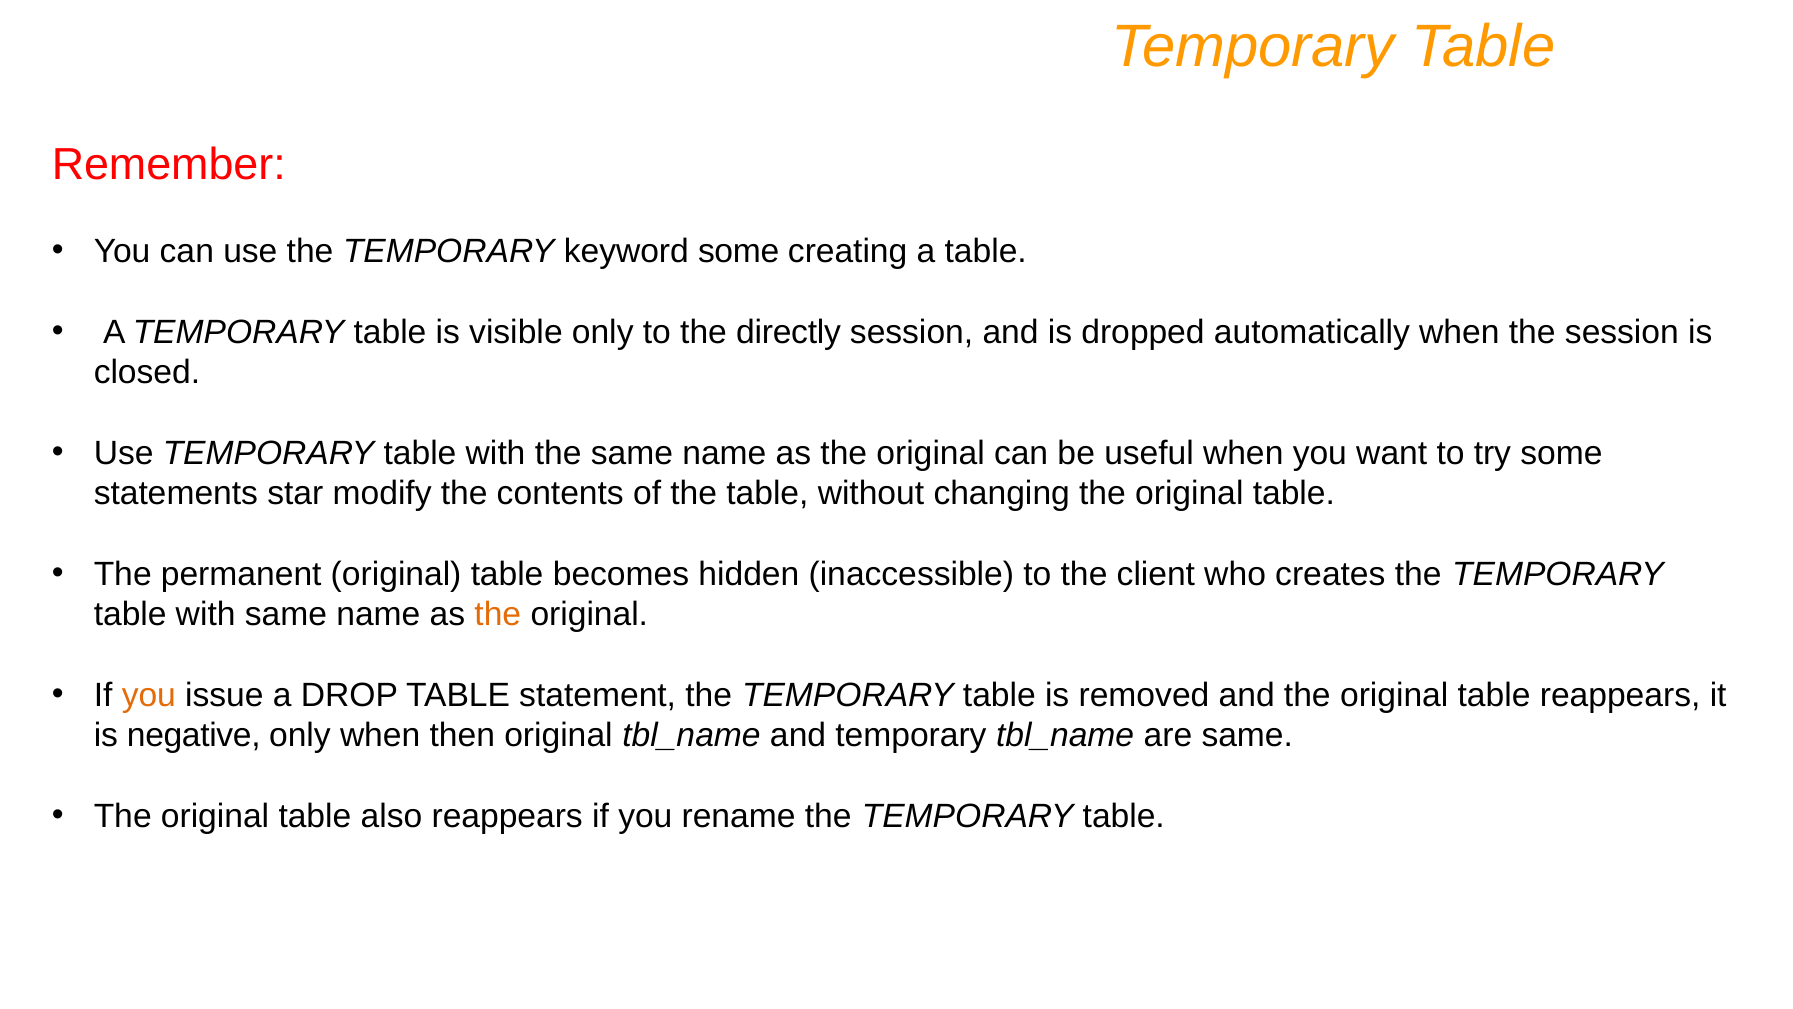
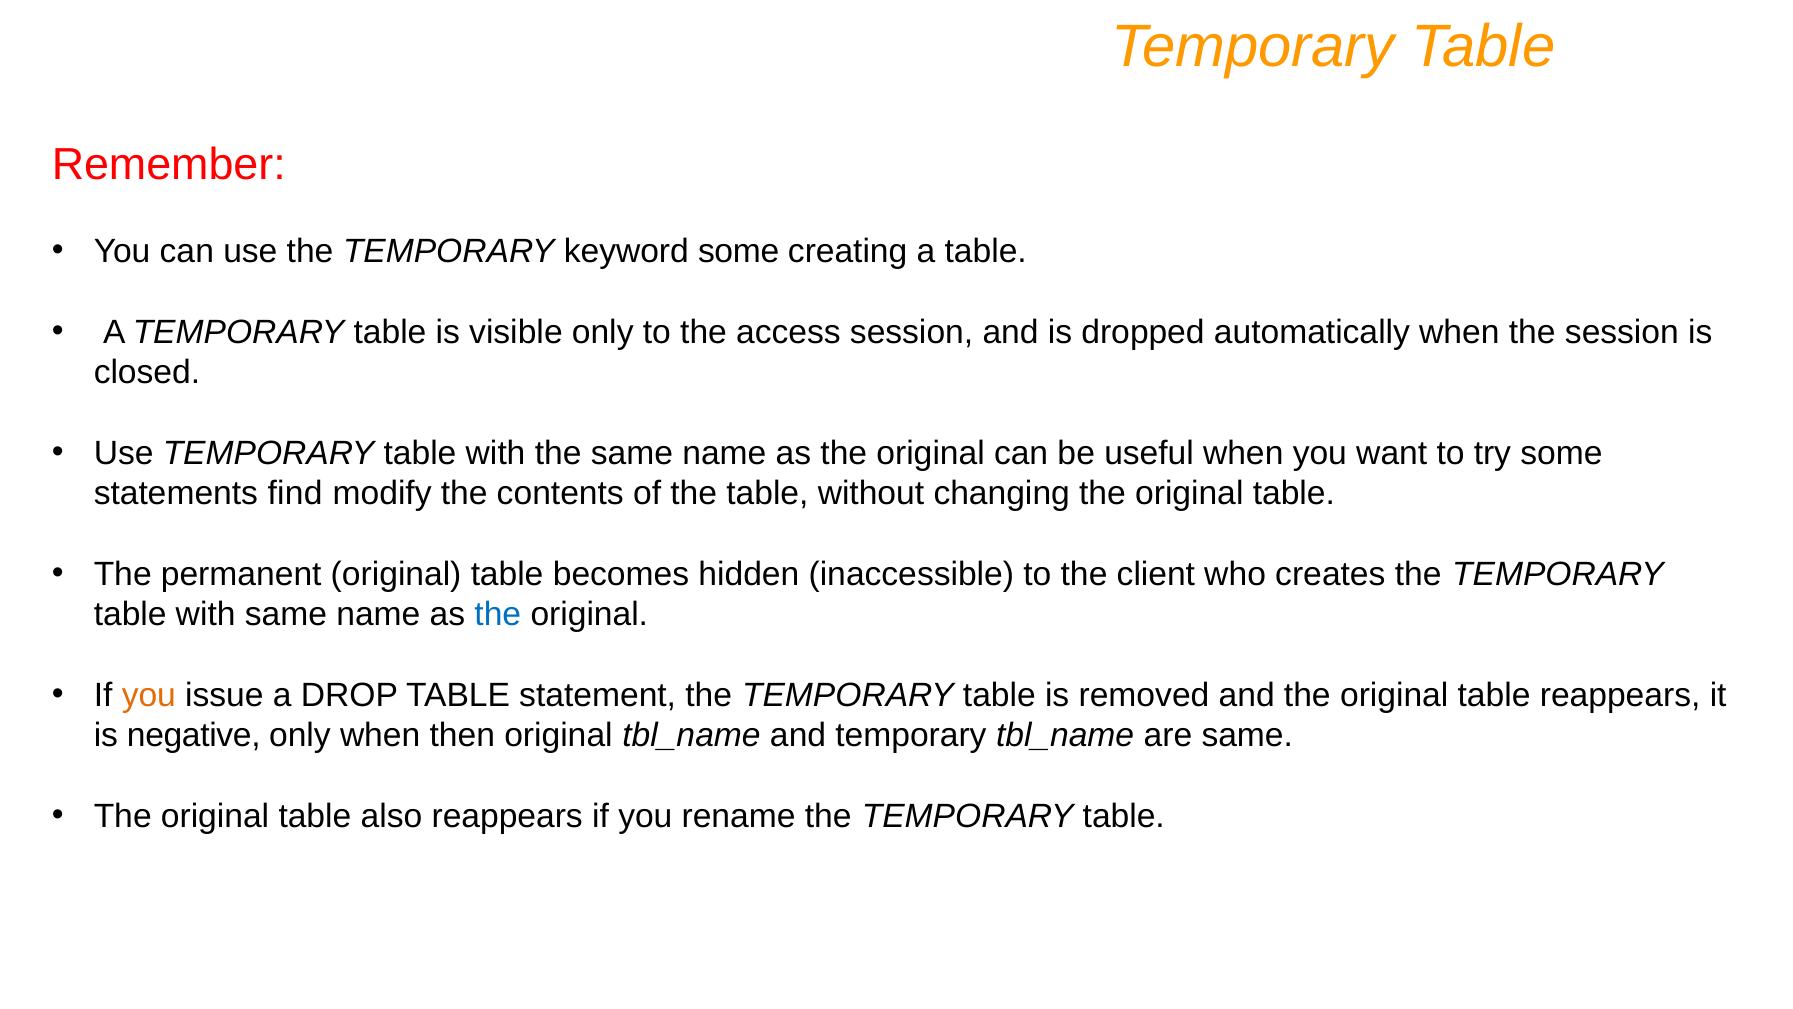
directly: directly -> access
star: star -> find
the at (498, 614) colour: orange -> blue
